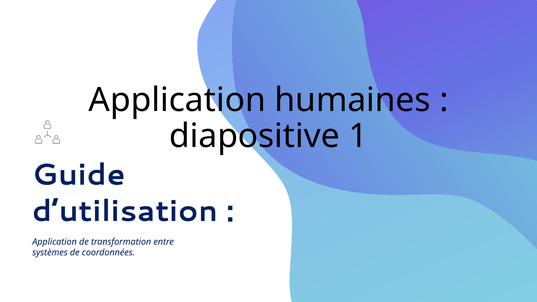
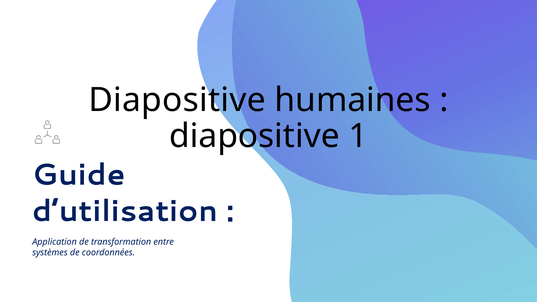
Application at (177, 100): Application -> Diapositive
